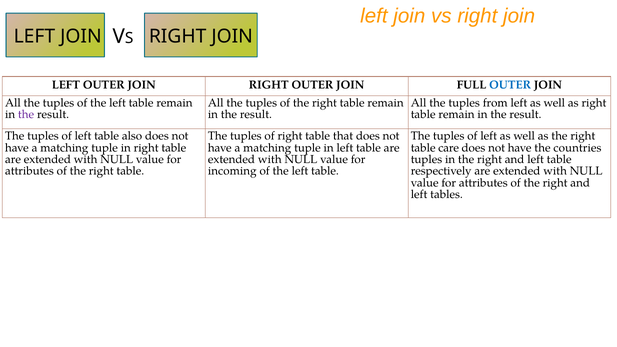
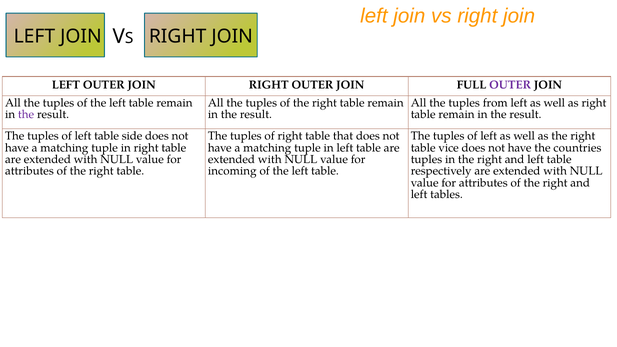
OUTER at (510, 85) colour: blue -> purple
also: also -> side
care: care -> vice
